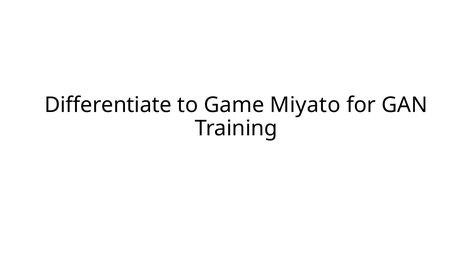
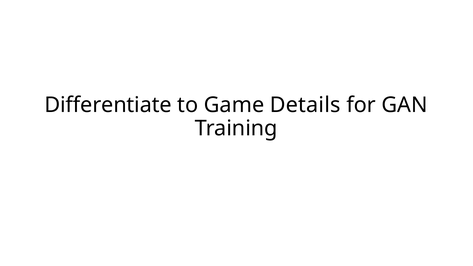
Miyato: Miyato -> Details
